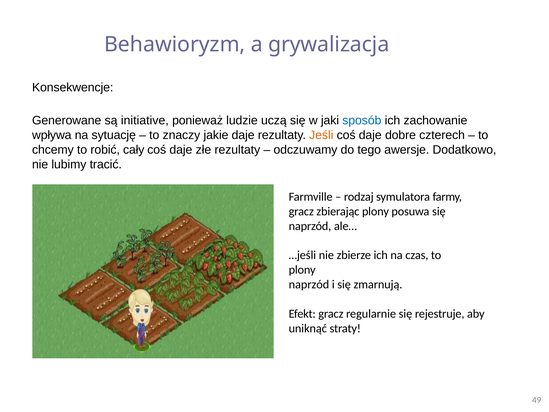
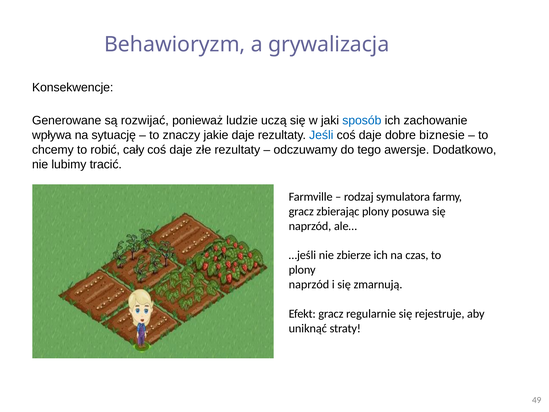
initiative: initiative -> rozwijać
Jeśli colour: orange -> blue
czterech: czterech -> biznesie
